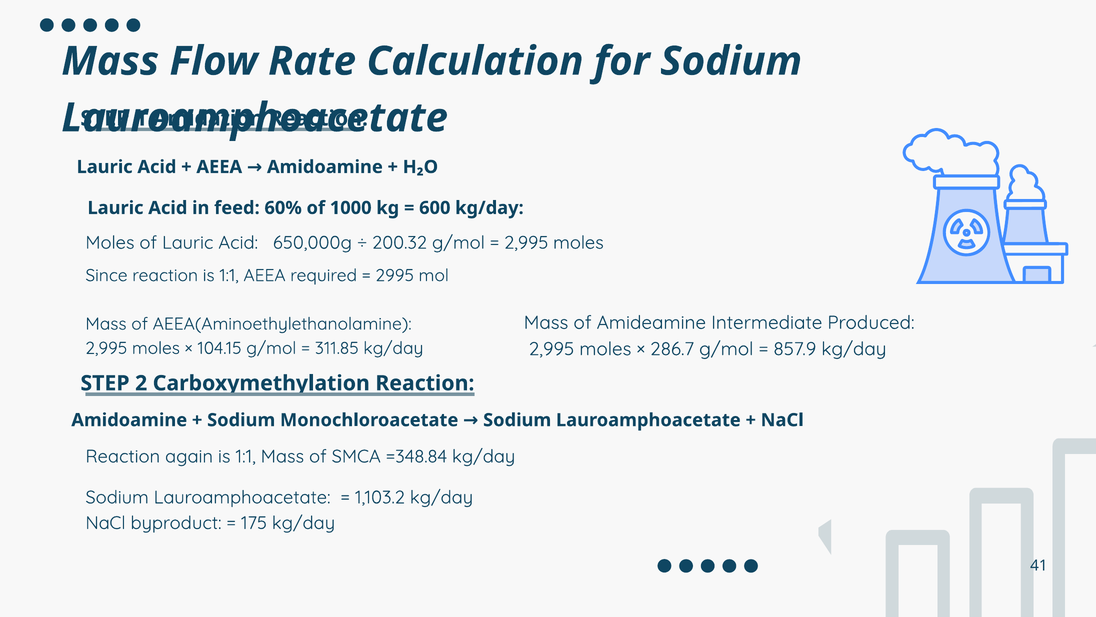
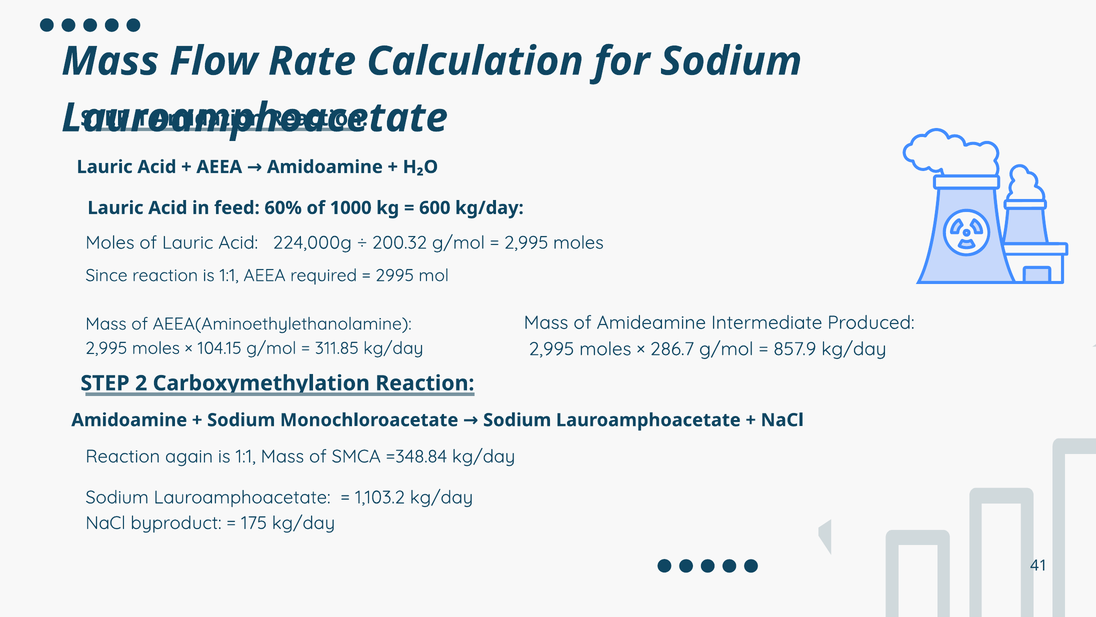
650,000g: 650,000g -> 224,000g
